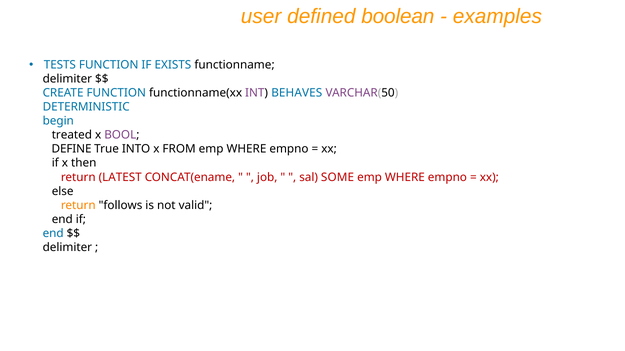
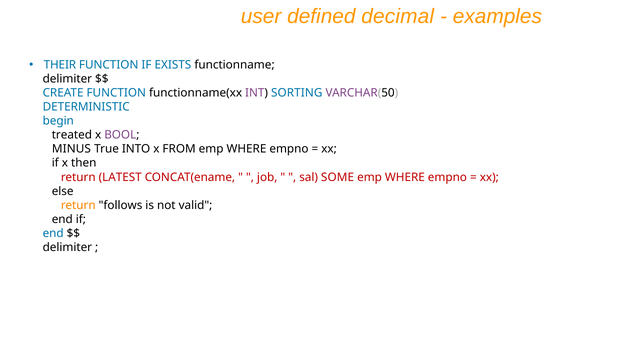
boolean: boolean -> decimal
TESTS: TESTS -> THEIR
BEHAVES: BEHAVES -> SORTING
DEFINE: DEFINE -> MINUS
